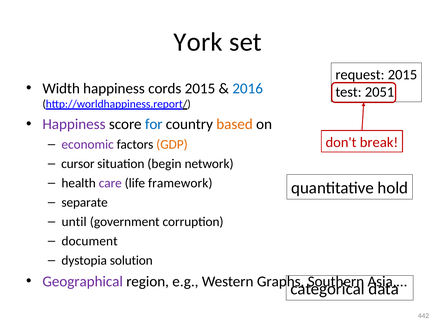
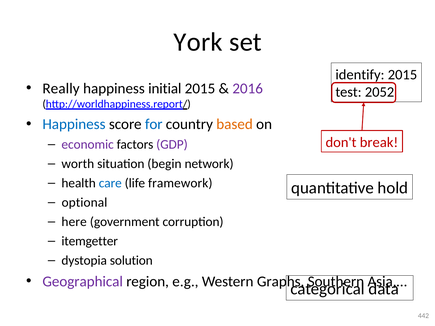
request: request -> identify
Width: Width -> Really
cords: cords -> initial
2016 colour: blue -> purple
2051: 2051 -> 2052
Happiness at (74, 124) colour: purple -> blue
GDP colour: orange -> purple
cursor: cursor -> worth
care colour: purple -> blue
separate: separate -> optional
until: until -> here
document: document -> itemgetter
